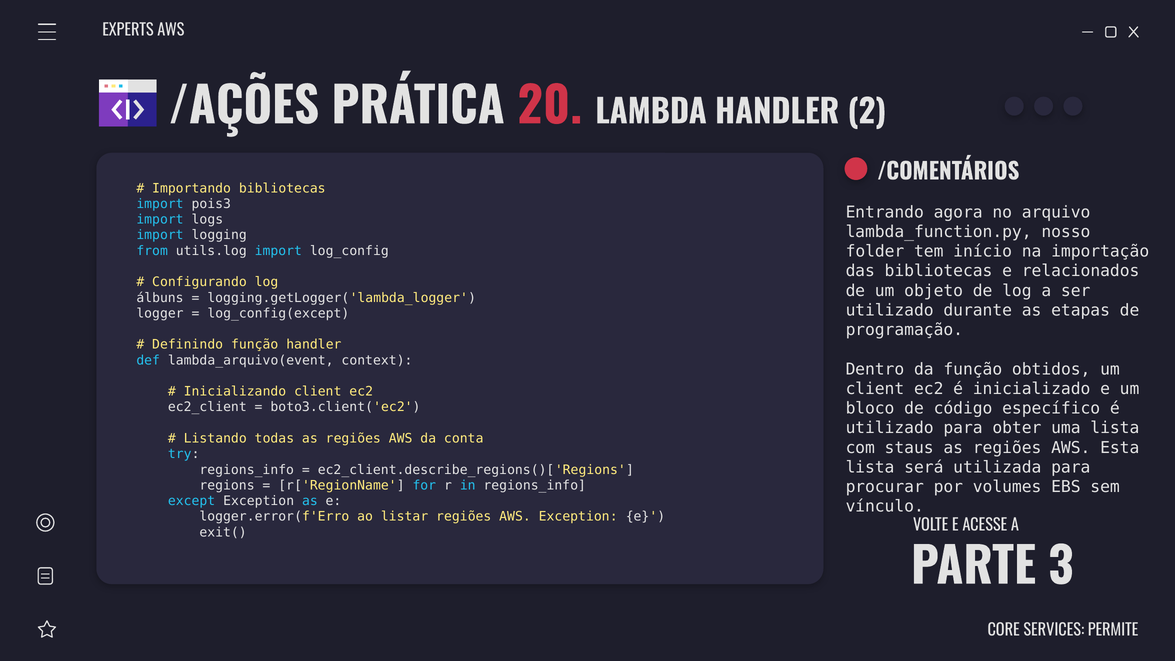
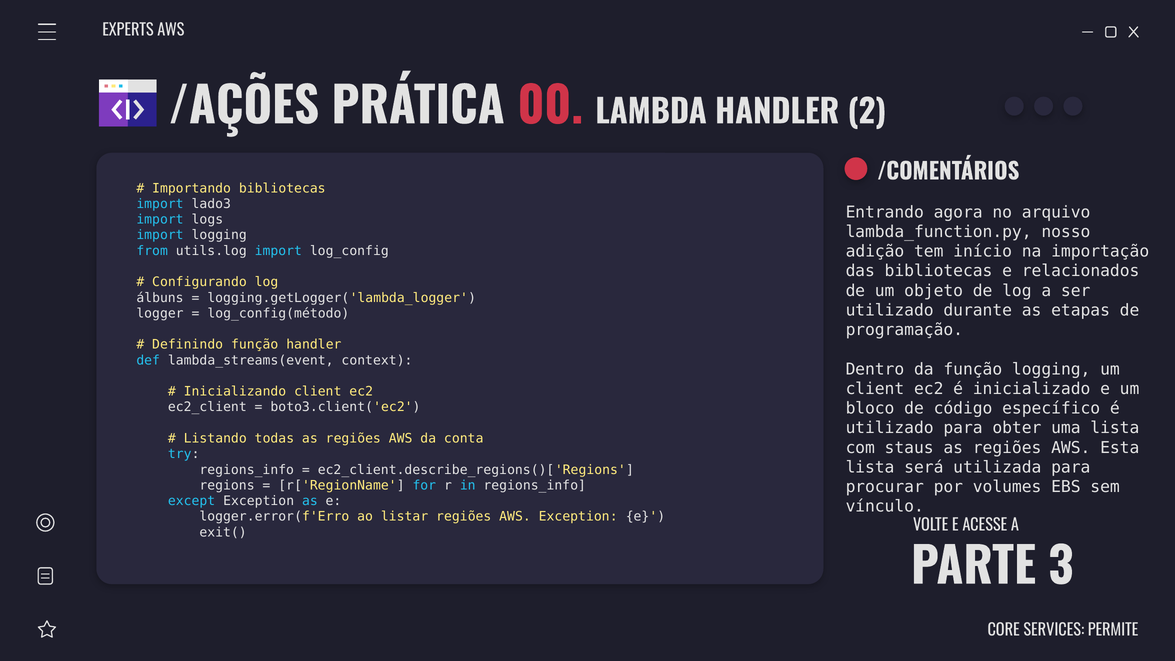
20: 20 -> 00
pois3: pois3 -> lado3
folder: folder -> adição
log_config(except: log_config(except -> log_config(método
lambda_arquivo(event: lambda_arquivo(event -> lambda_streams(event
função obtidos: obtidos -> logging
